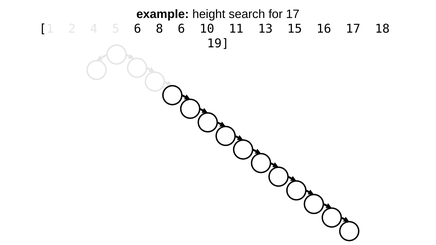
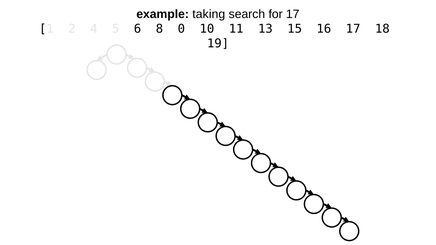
height: height -> taking
8 6: 6 -> 0
